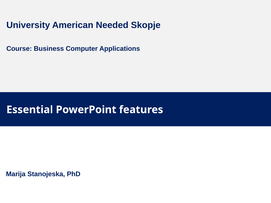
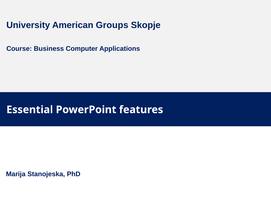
Needed: Needed -> Groups
